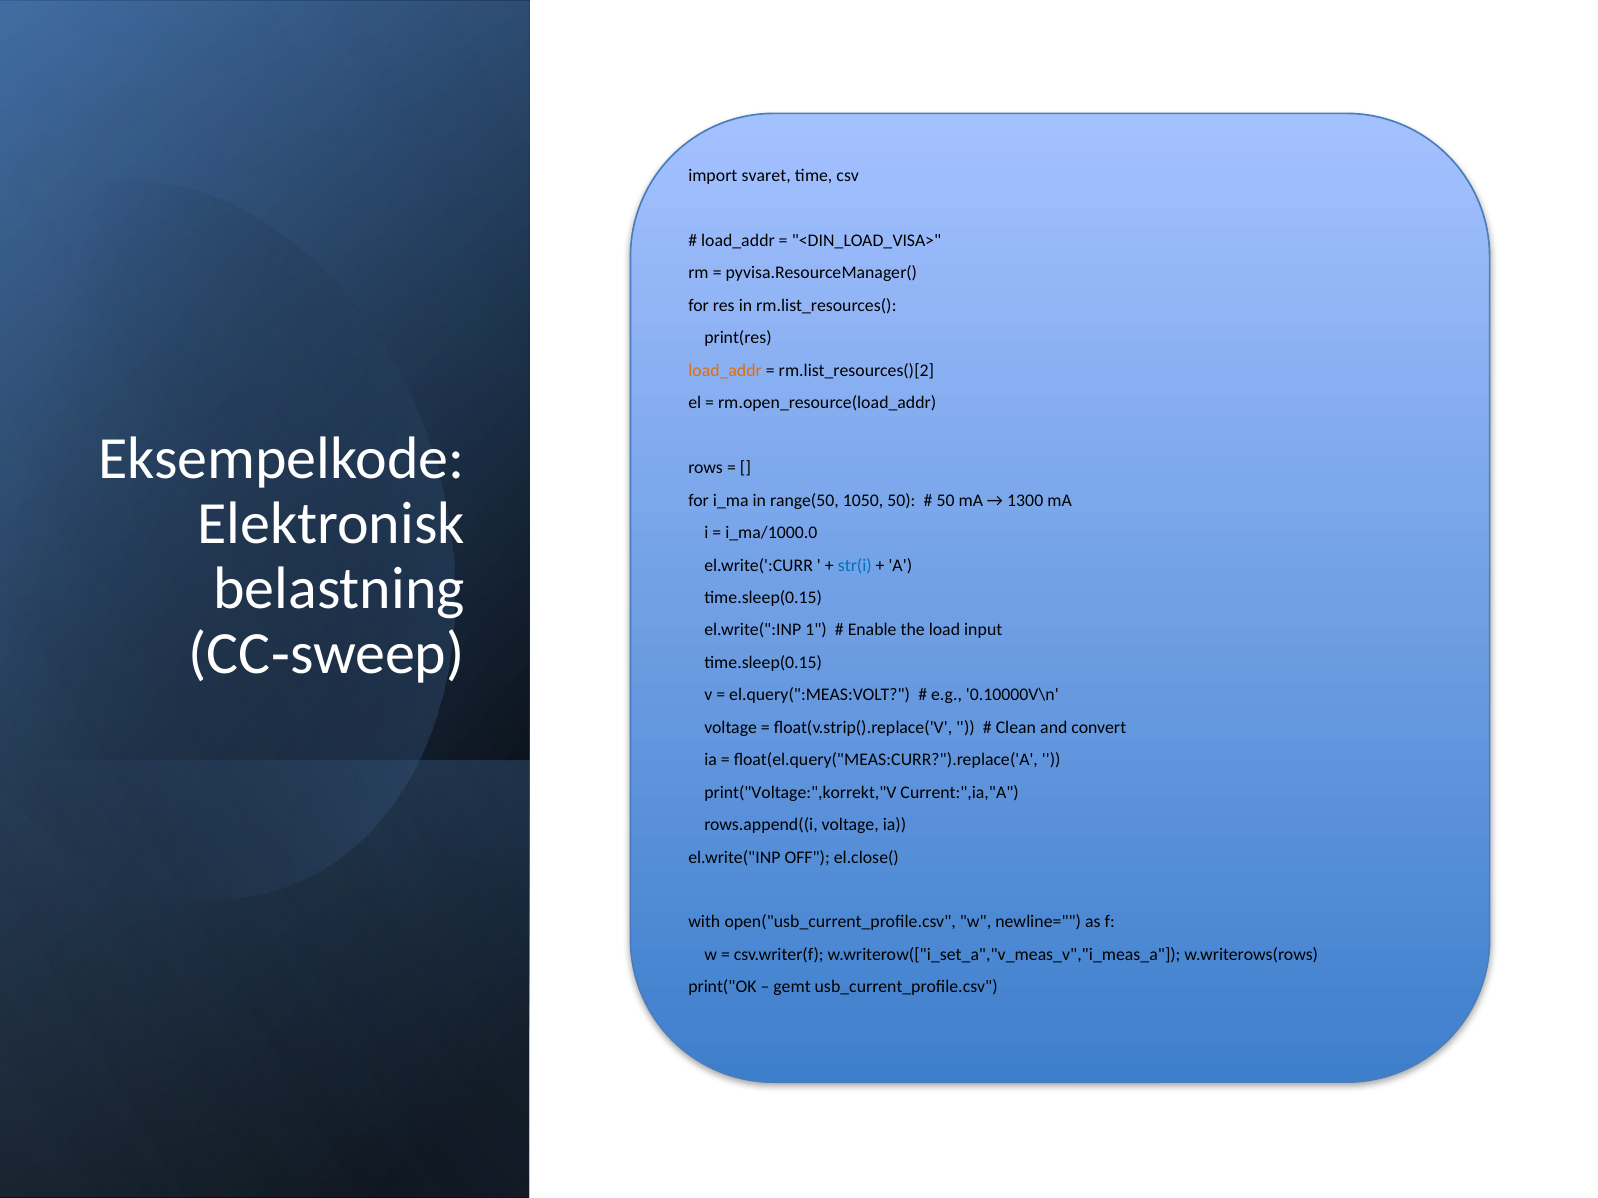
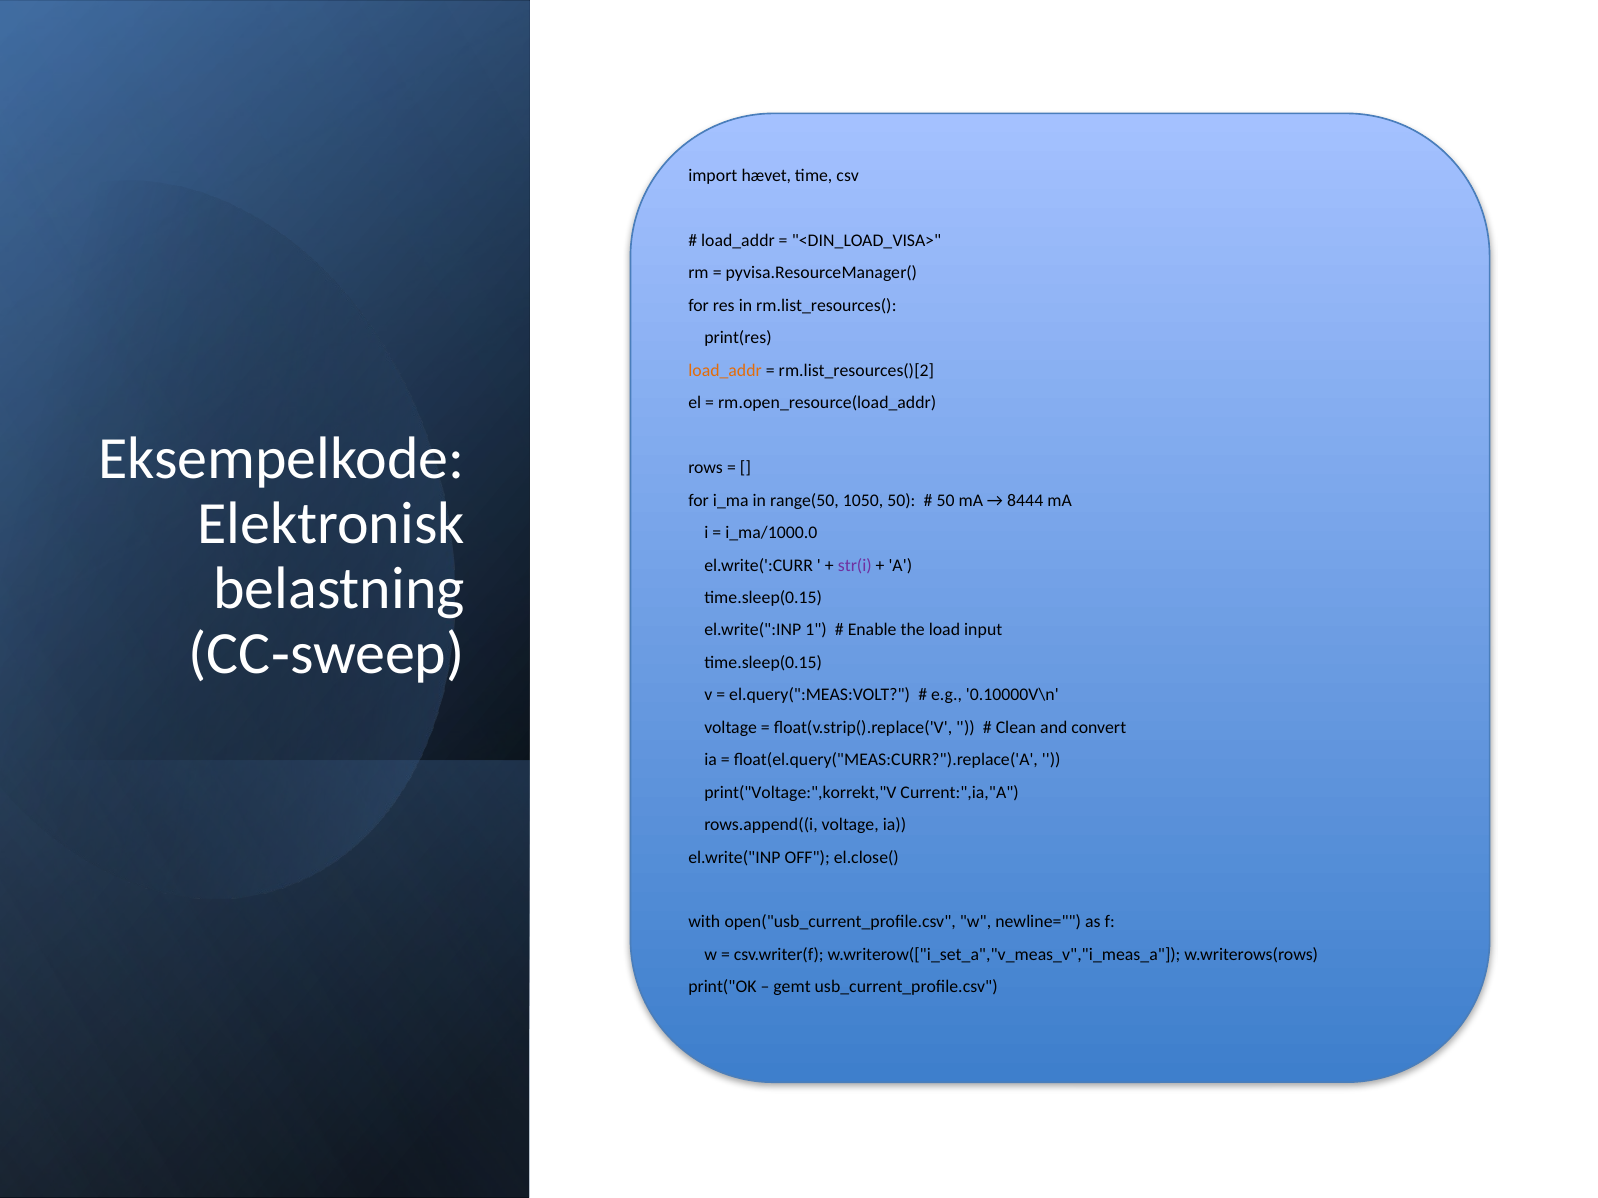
svaret: svaret -> hævet
1300: 1300 -> 8444
str(i colour: blue -> purple
